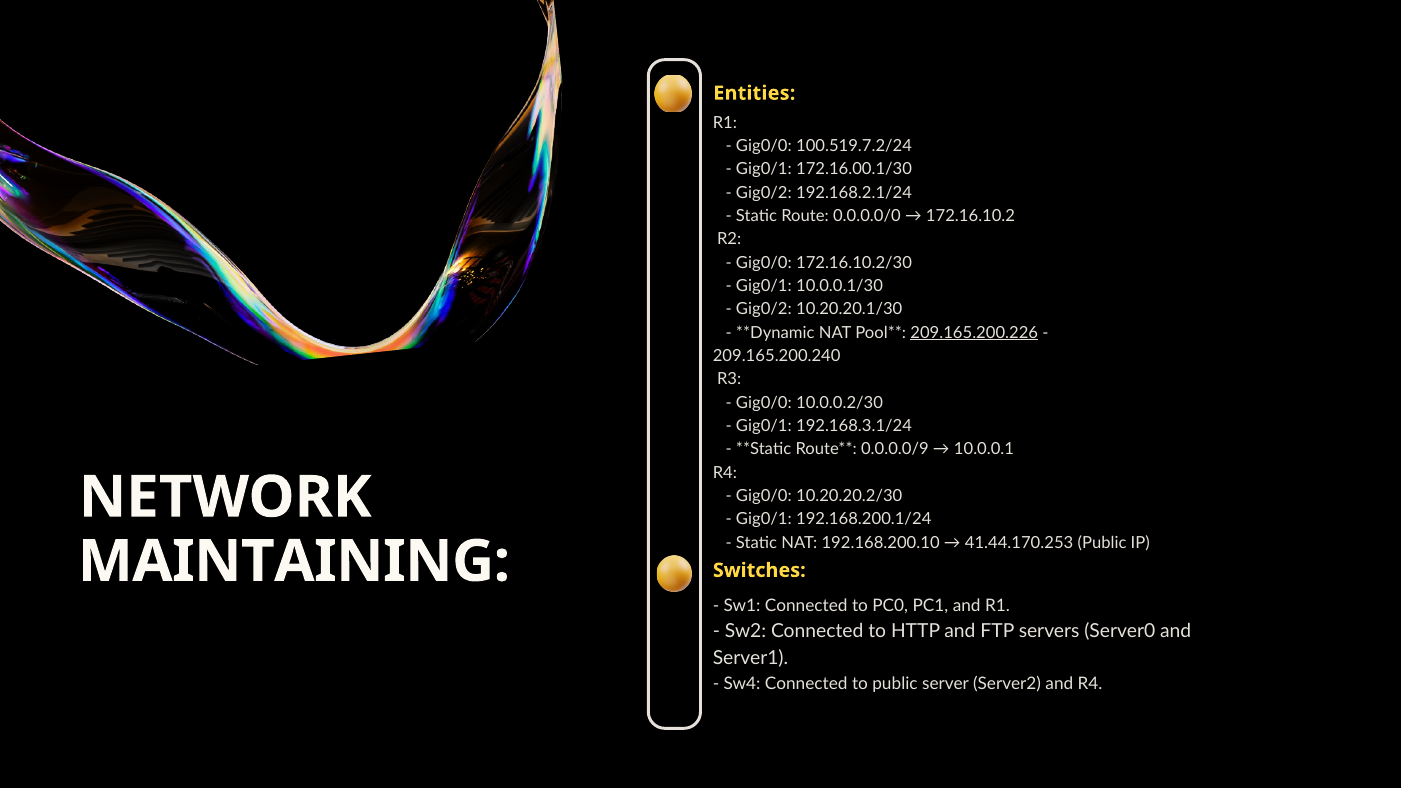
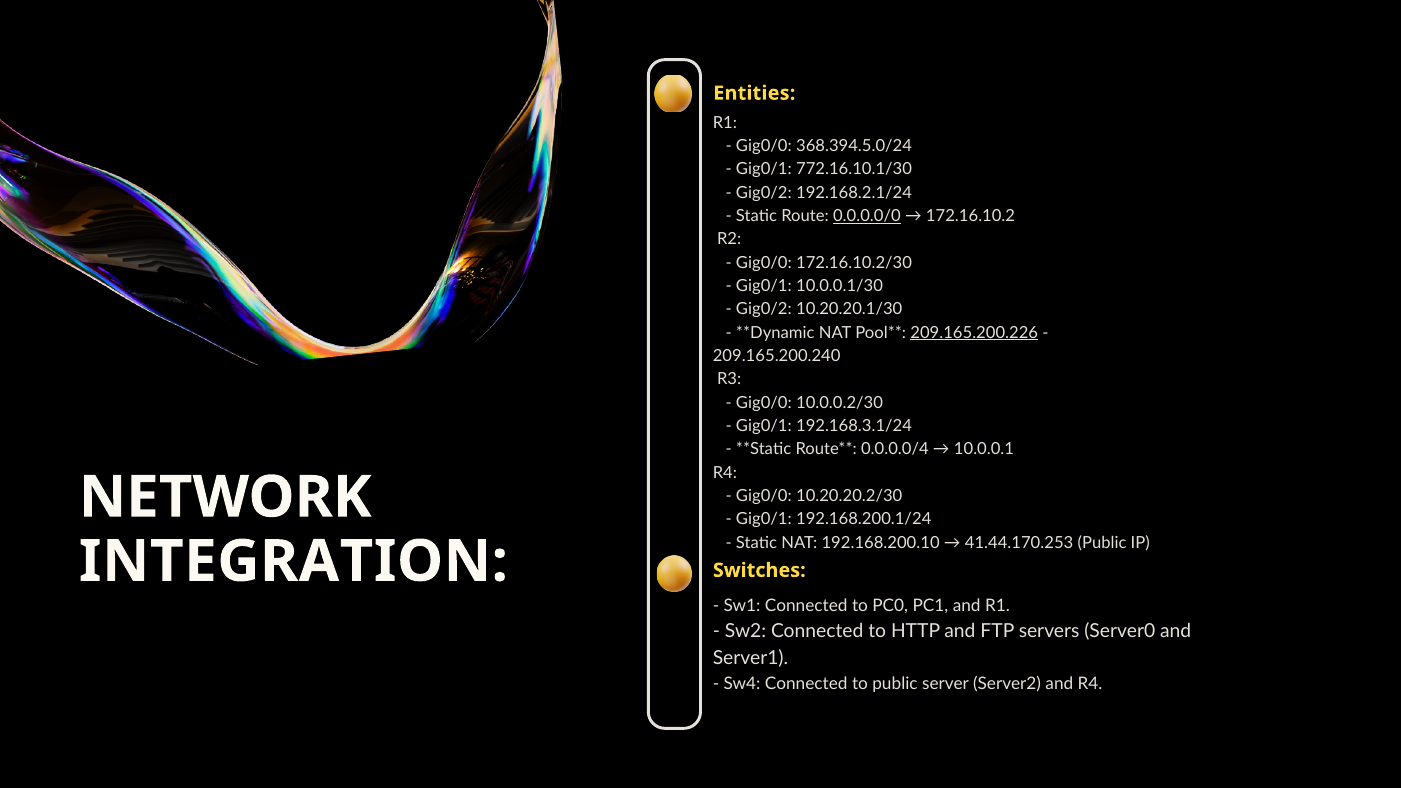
100.519.7.2/24: 100.519.7.2/24 -> 368.394.5.0/24
172.16.00.1/30: 172.16.00.1/30 -> 772.16.10.1/30
0.0.0.0/0 underline: none -> present
0.0.0.0/9: 0.0.0.0/9 -> 0.0.0.0/4
MAINTAINING: MAINTAINING -> INTEGRATION
